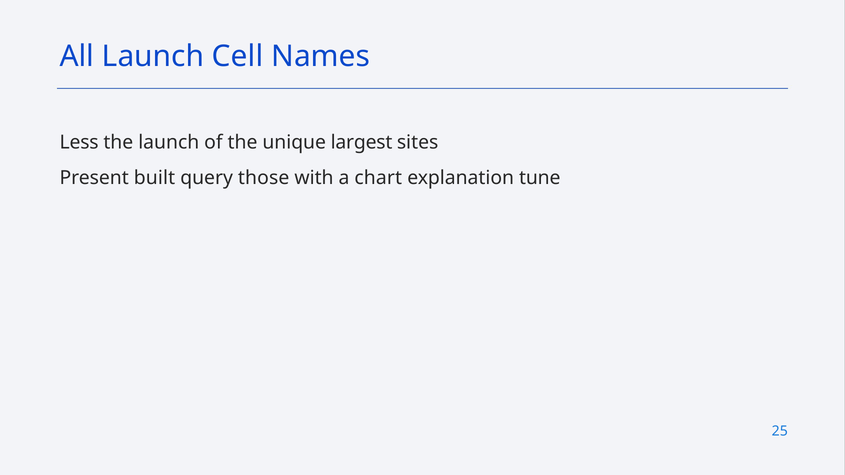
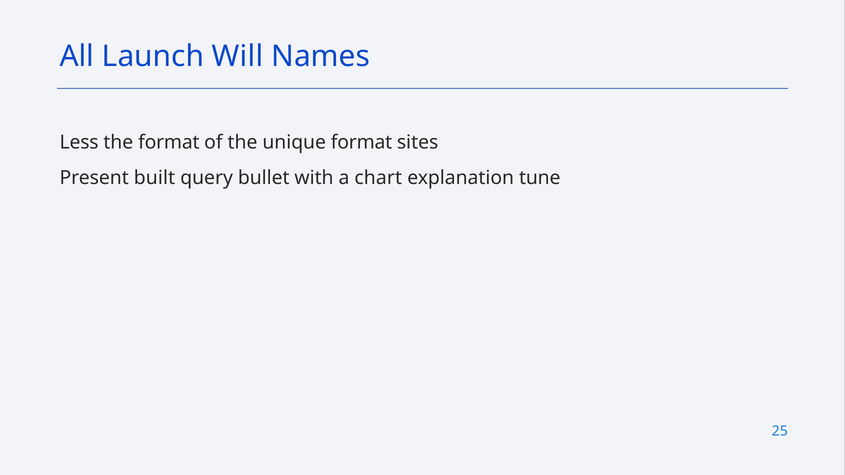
Cell: Cell -> Will
the launch: launch -> format
unique largest: largest -> format
those: those -> bullet
